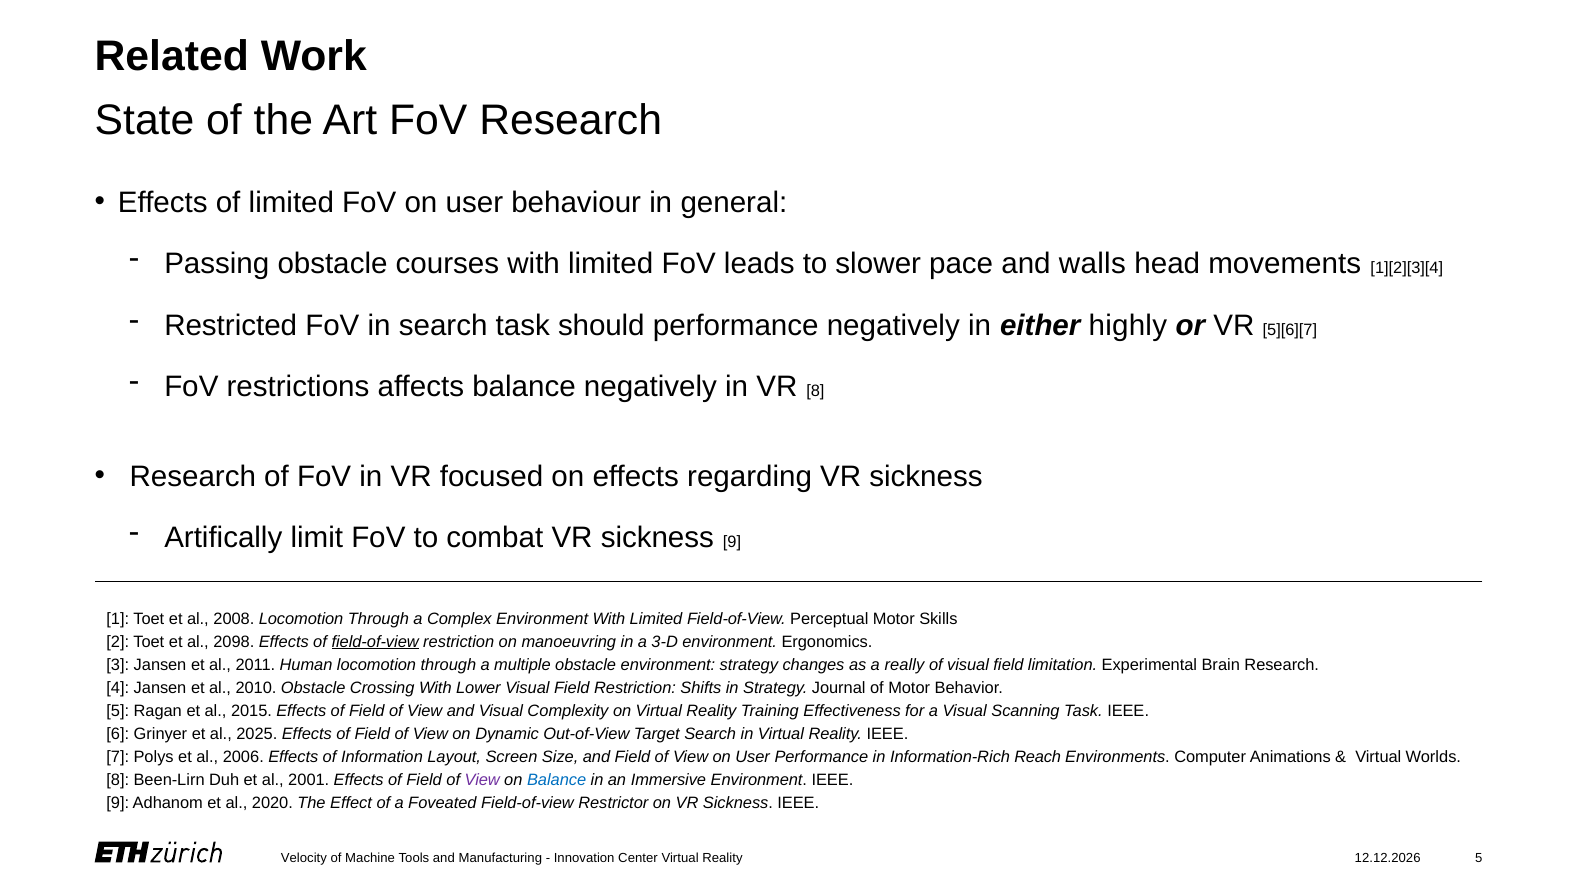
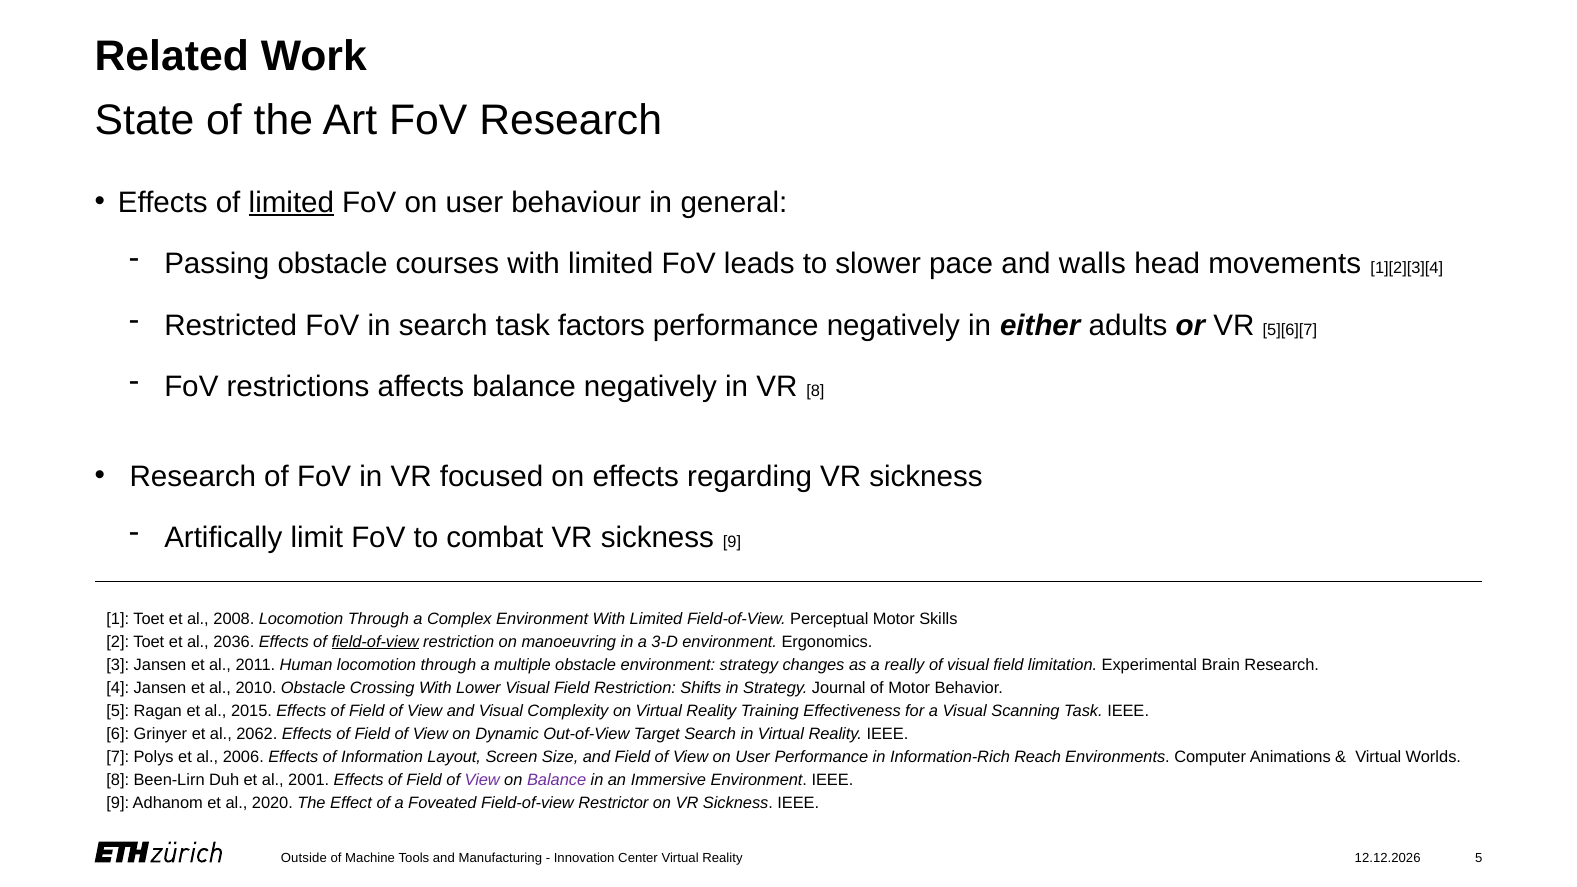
limited at (291, 203) underline: none -> present
should: should -> factors
highly: highly -> adults
2098: 2098 -> 2036
2025: 2025 -> 2062
Balance at (557, 780) colour: blue -> purple
Velocity: Velocity -> Outside
